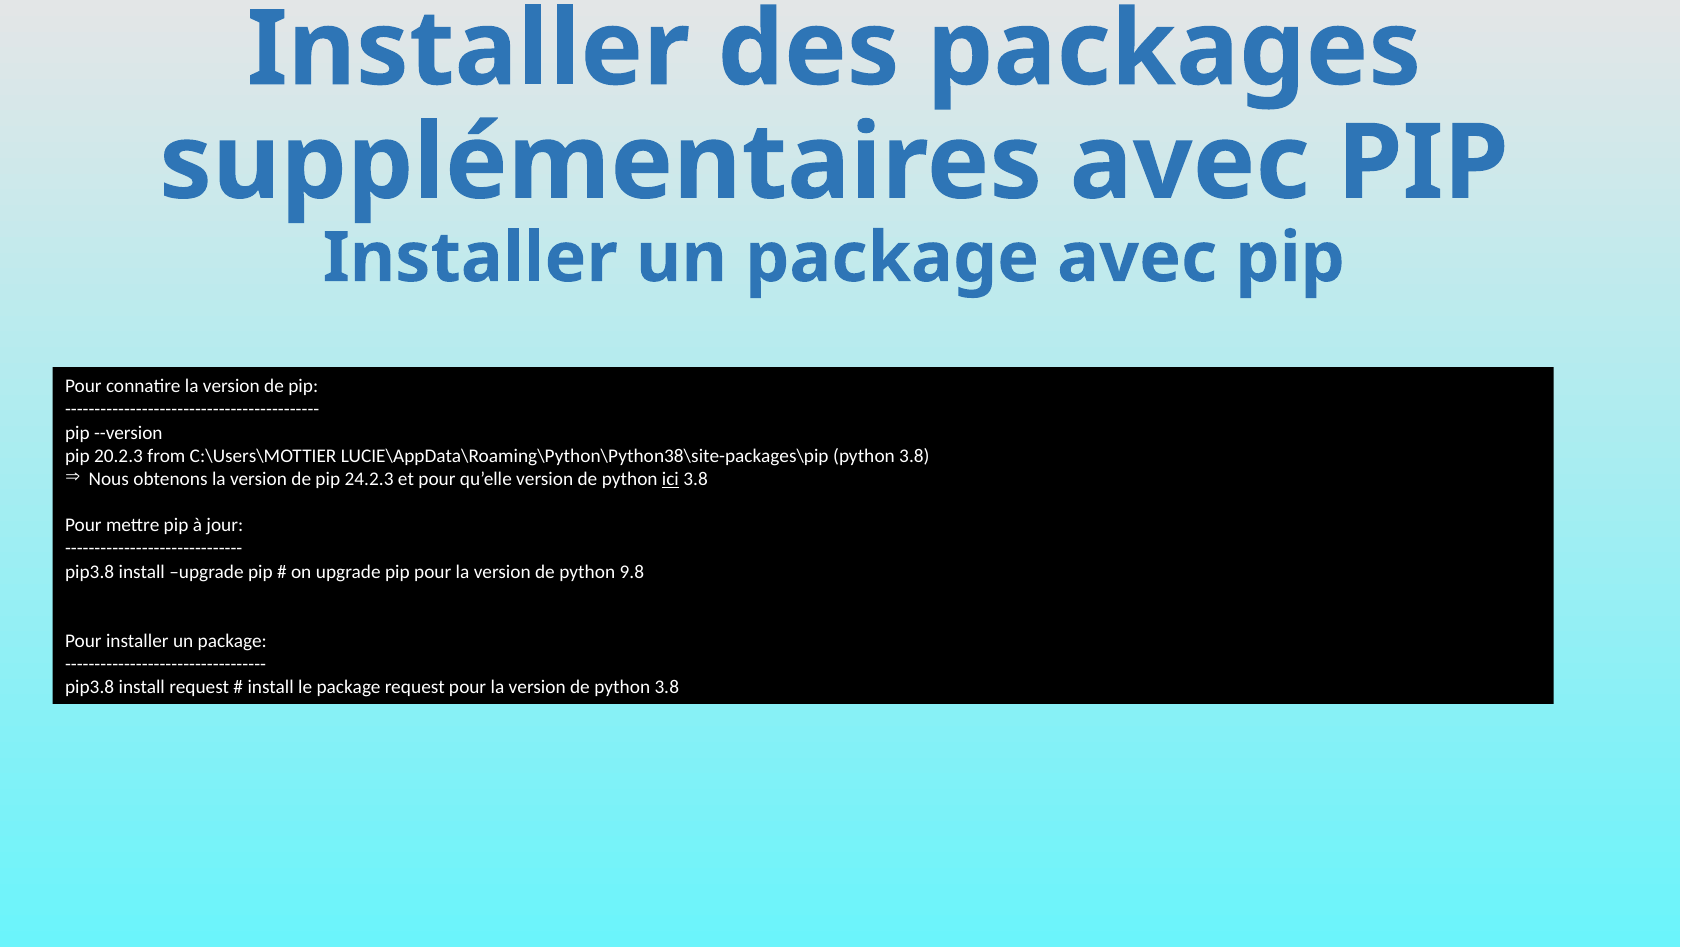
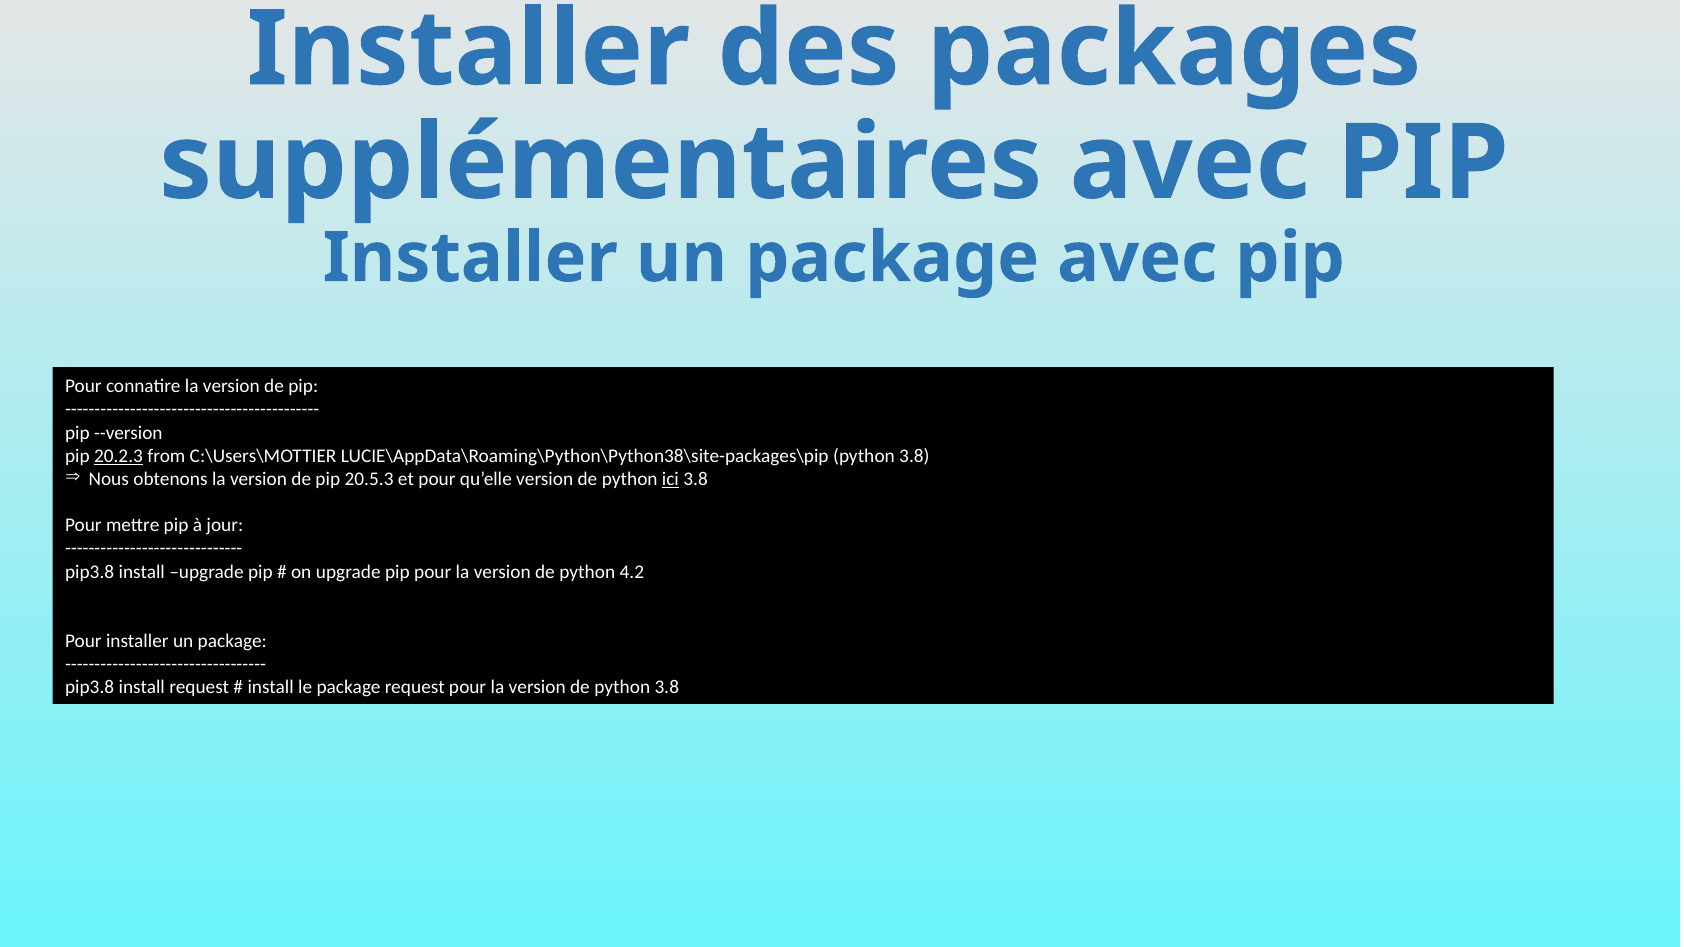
20.2.3 underline: none -> present
24.2.3: 24.2.3 -> 20.5.3
9.8: 9.8 -> 4.2
